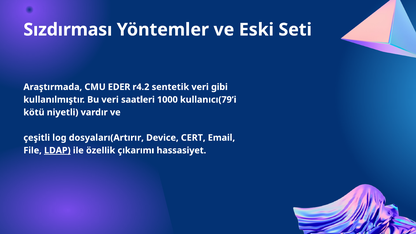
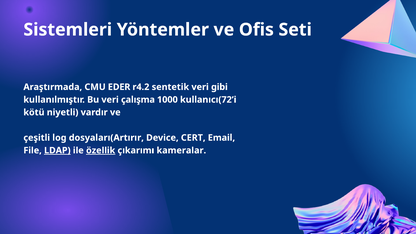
Sızdırması: Sızdırması -> Sistemleri
Eski: Eski -> Ofis
saatleri: saatleri -> çalışma
kullanıcı(79’i: kullanıcı(79’i -> kullanıcı(72’i
özellik underline: none -> present
hassasiyet: hassasiyet -> kameralar
